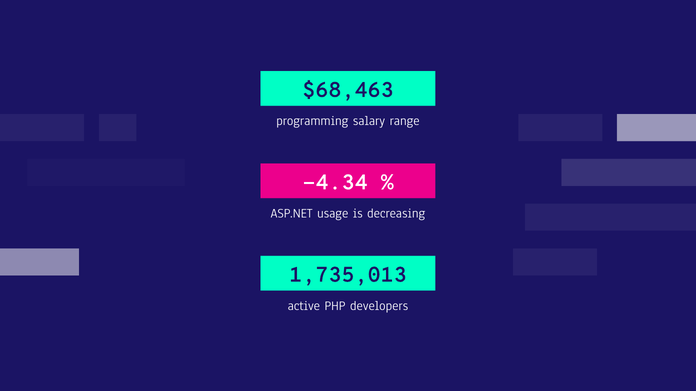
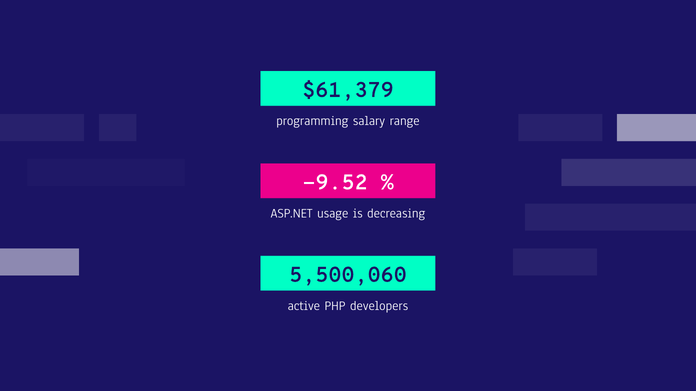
$68,463: $68,463 -> $61,379
-4.34: -4.34 -> -9.52
1,735,013: 1,735,013 -> 5,500,060
